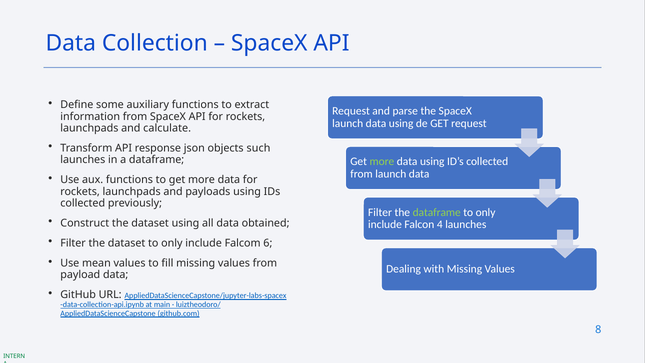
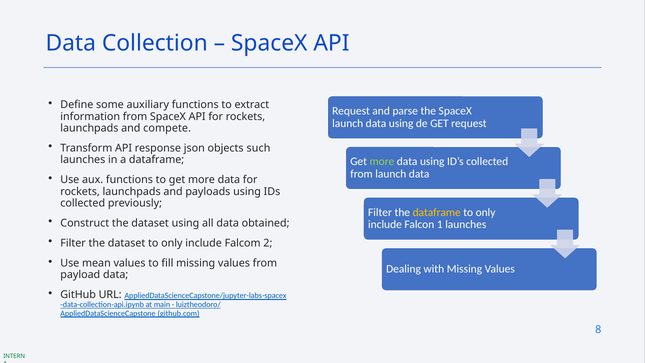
calculate: calculate -> compete
dataframe at (437, 212) colour: light green -> yellow
4: 4 -> 1
6: 6 -> 2
